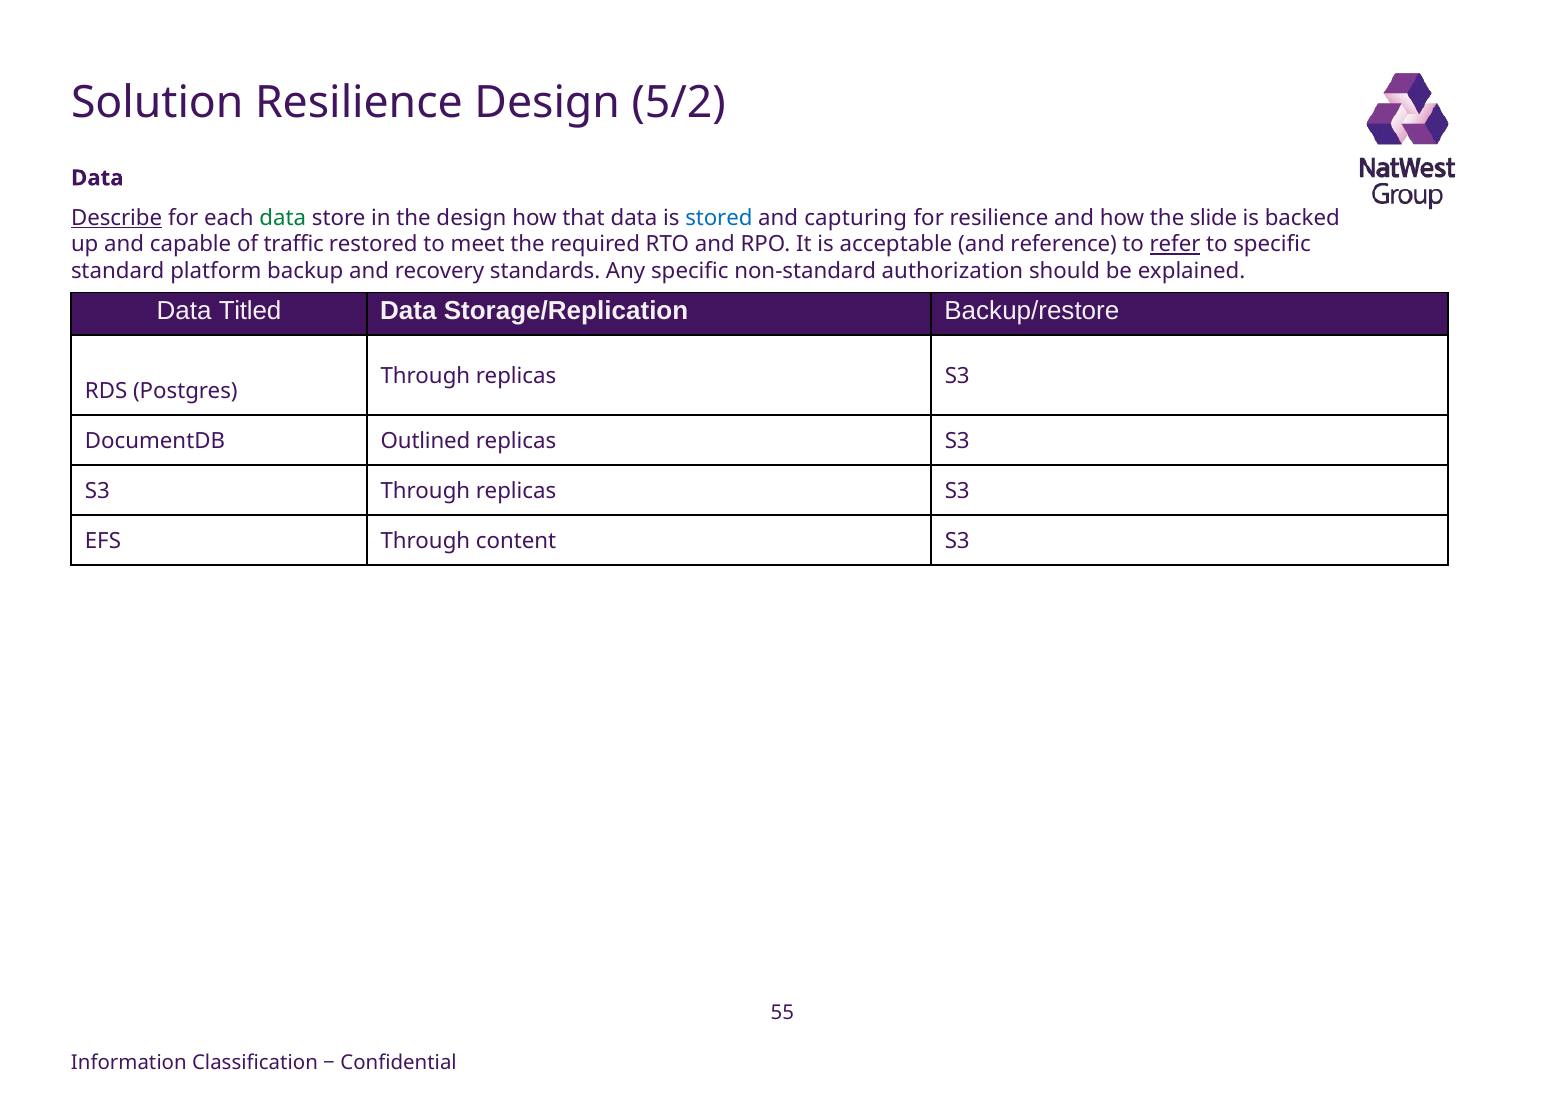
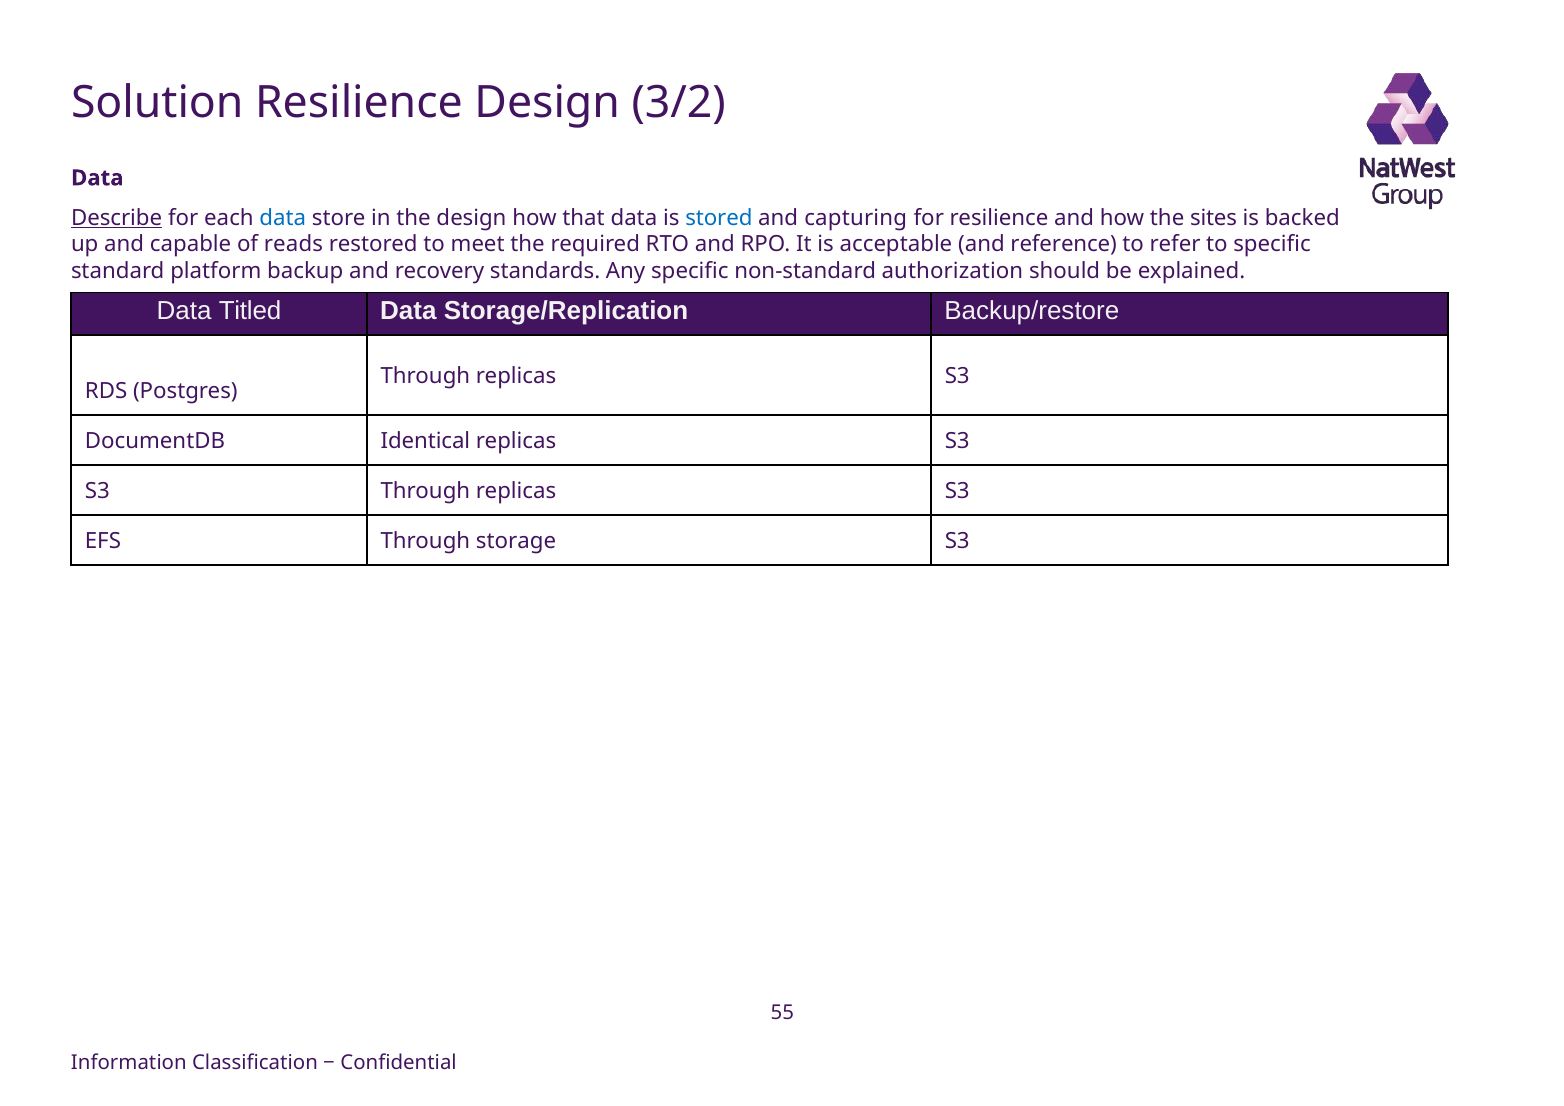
5/2: 5/2 -> 3/2
data at (283, 218) colour: green -> blue
slide: slide -> sites
traffic: traffic -> reads
refer underline: present -> none
Outlined: Outlined -> Identical
content: content -> storage
